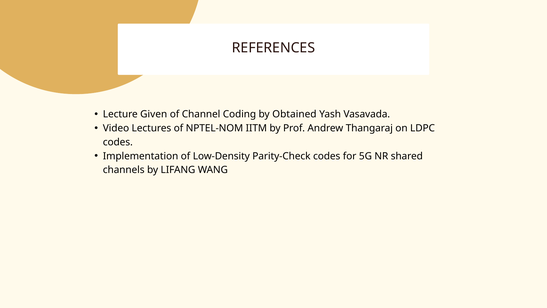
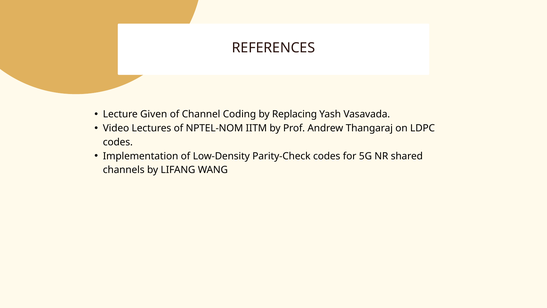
Obtained: Obtained -> Replacing
